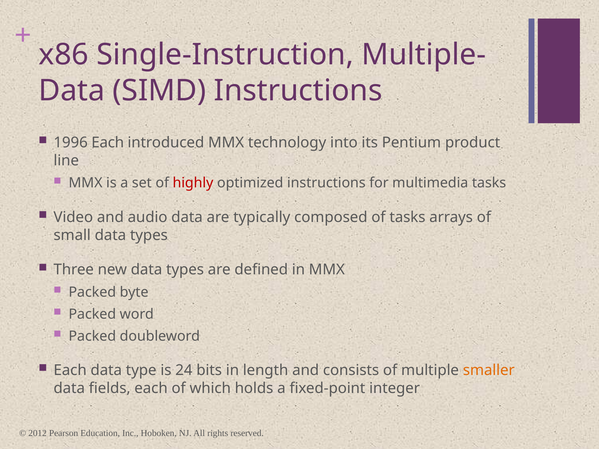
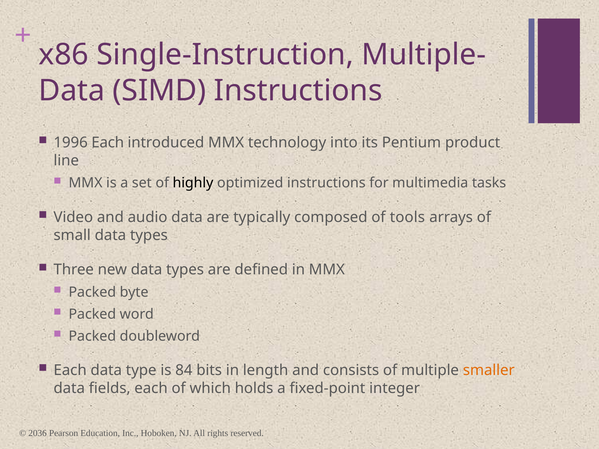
highly colour: red -> black
of tasks: tasks -> tools
24: 24 -> 84
2012: 2012 -> 2036
